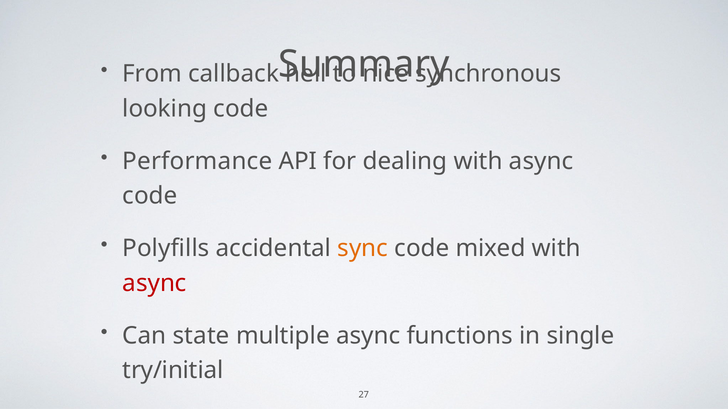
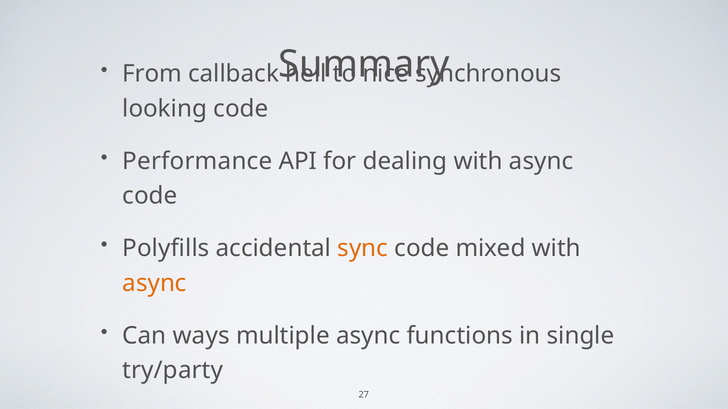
async at (155, 284) colour: red -> orange
state: state -> ways
try/initial: try/initial -> try/party
